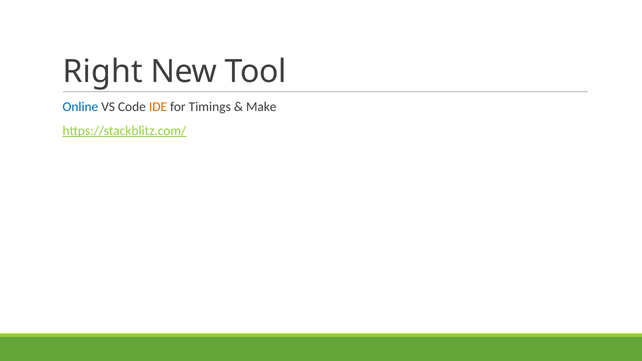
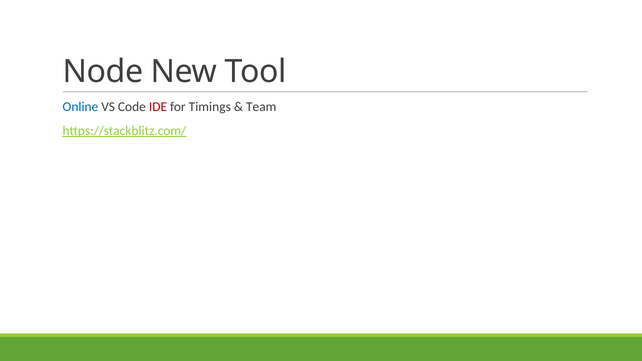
Right: Right -> Node
IDE colour: orange -> red
Make: Make -> Team
